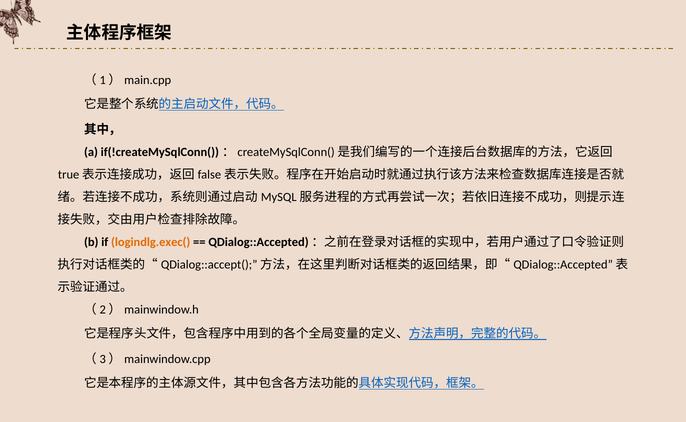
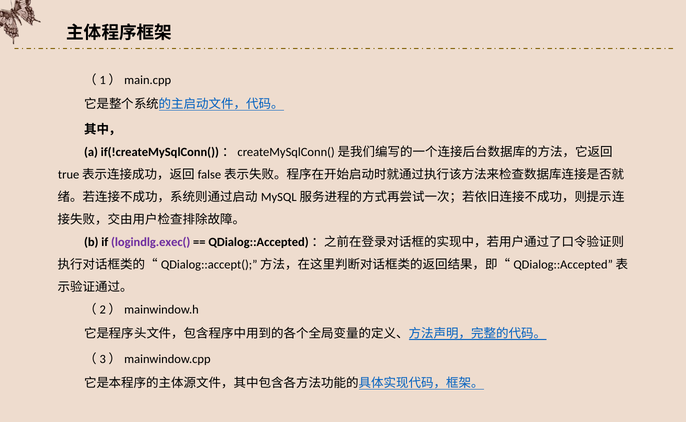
logindlg.exec( colour: orange -> purple
